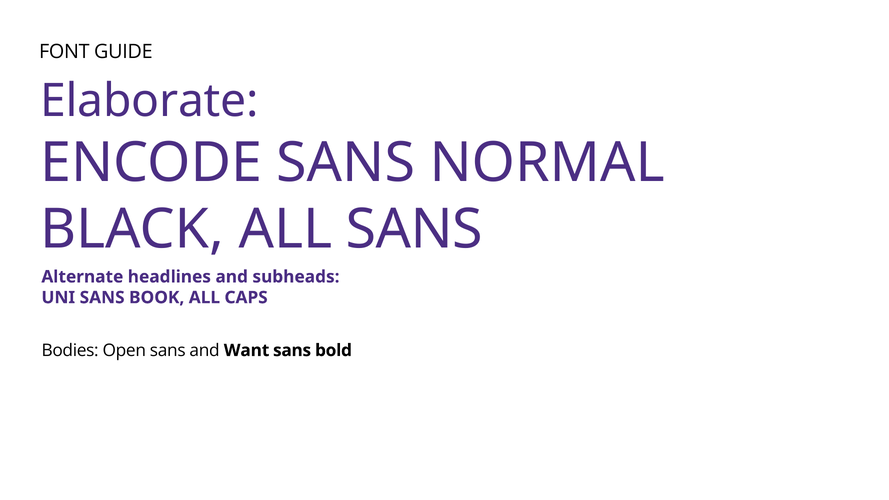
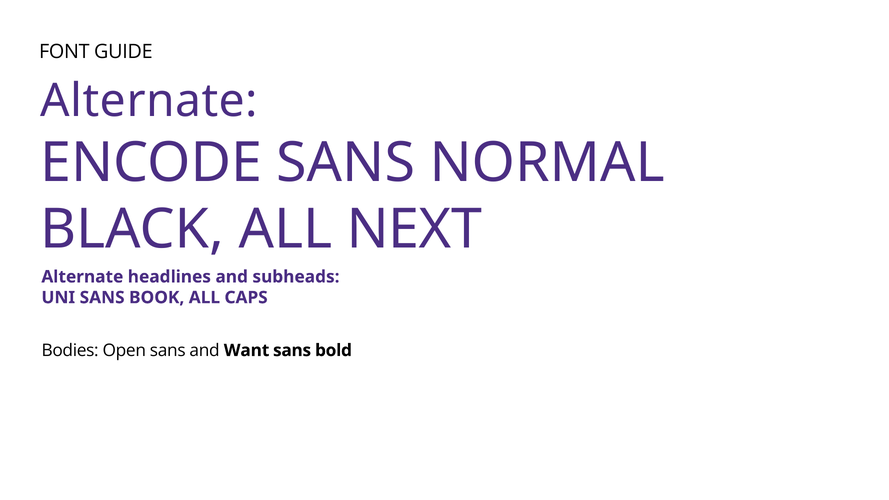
Elaborate at (149, 101): Elaborate -> Alternate
ALL SANS: SANS -> NEXT
